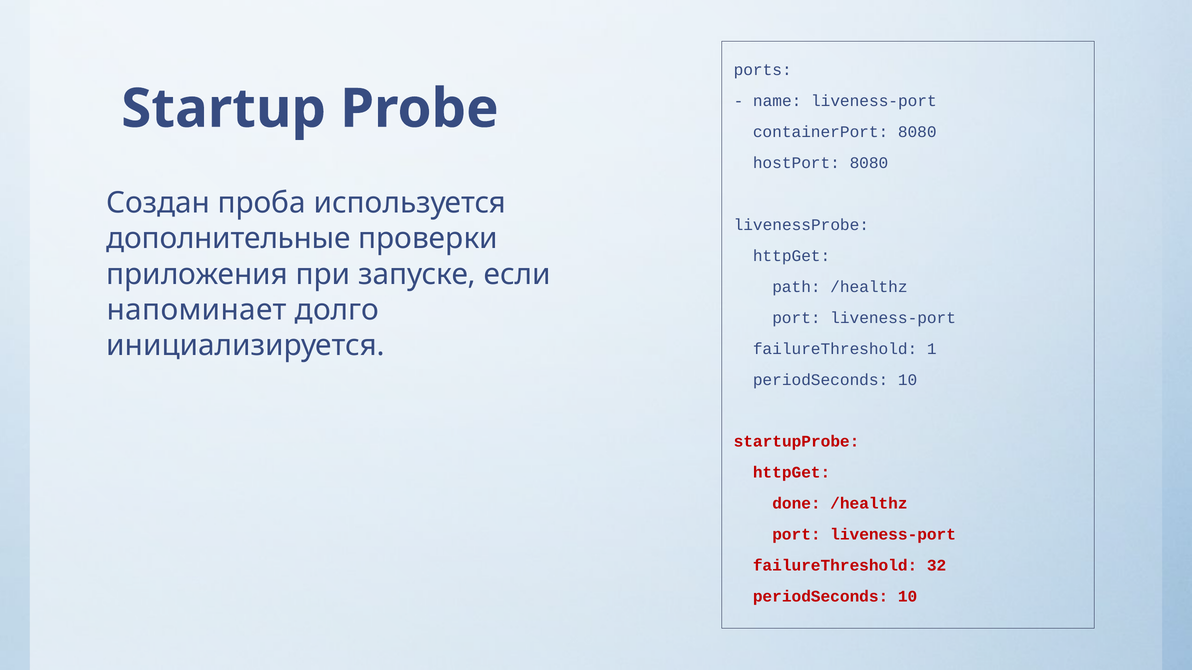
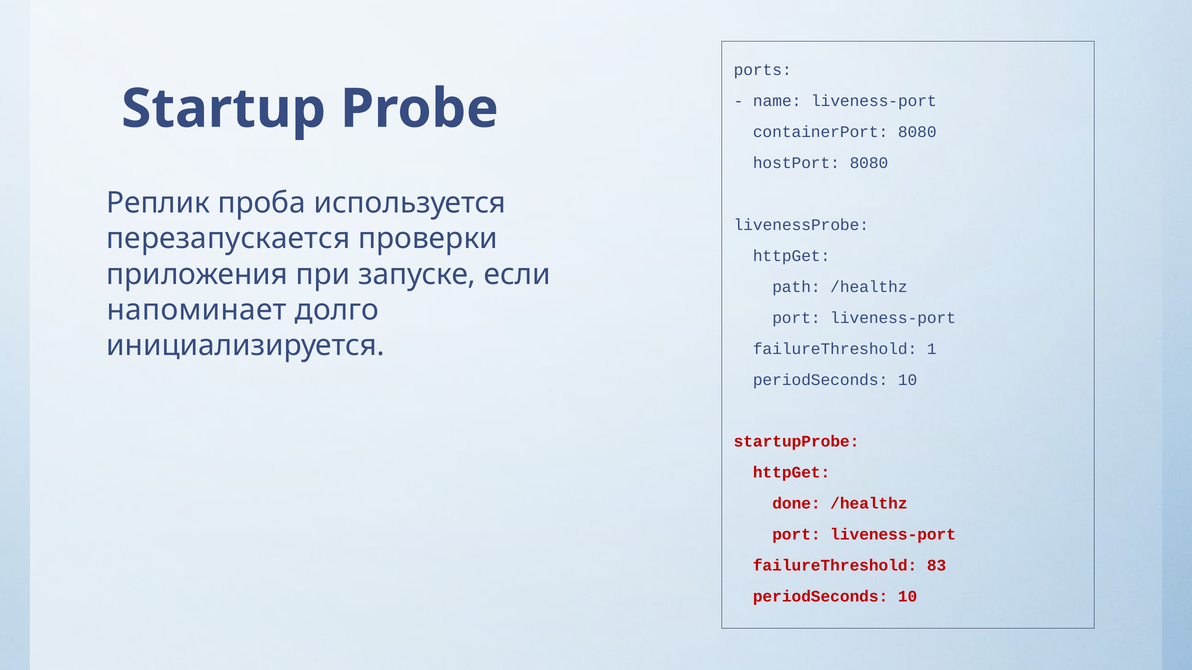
Создан: Создан -> Реплик
дополнительные: дополнительные -> перезапускается
32: 32 -> 83
